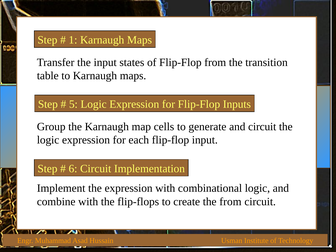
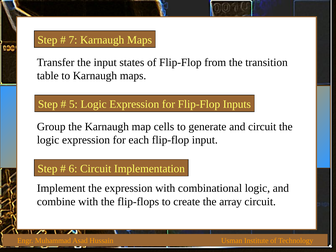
1: 1 -> 7
the from: from -> array
